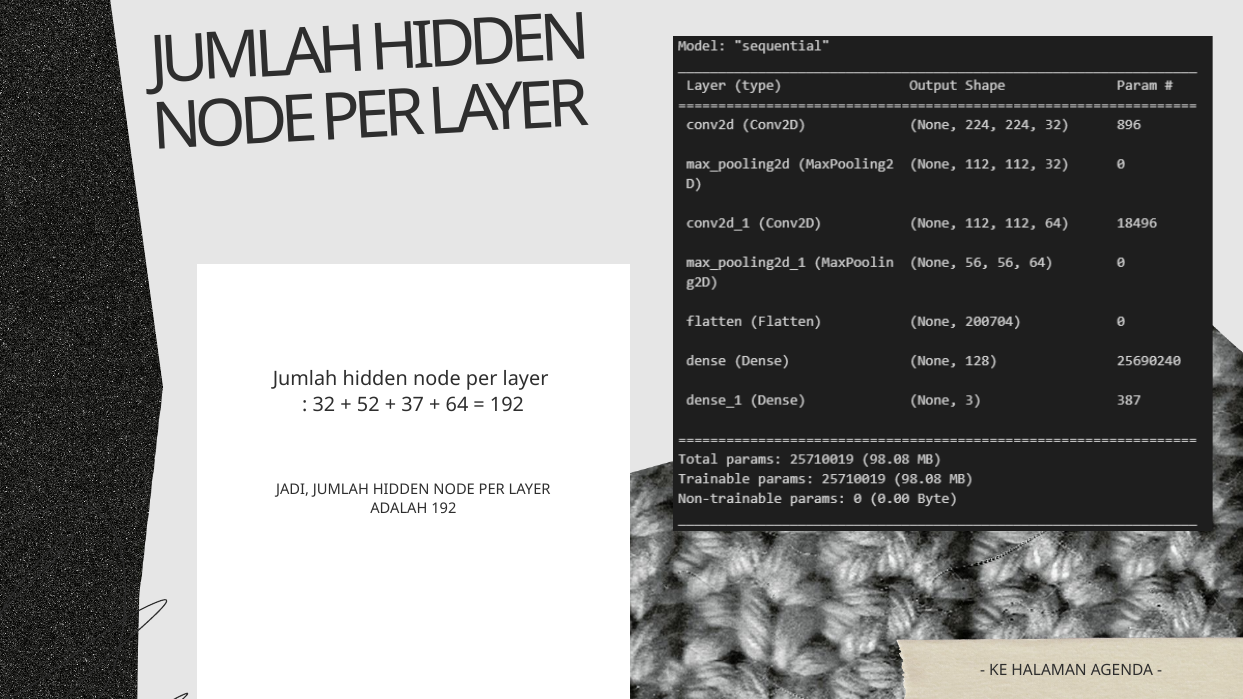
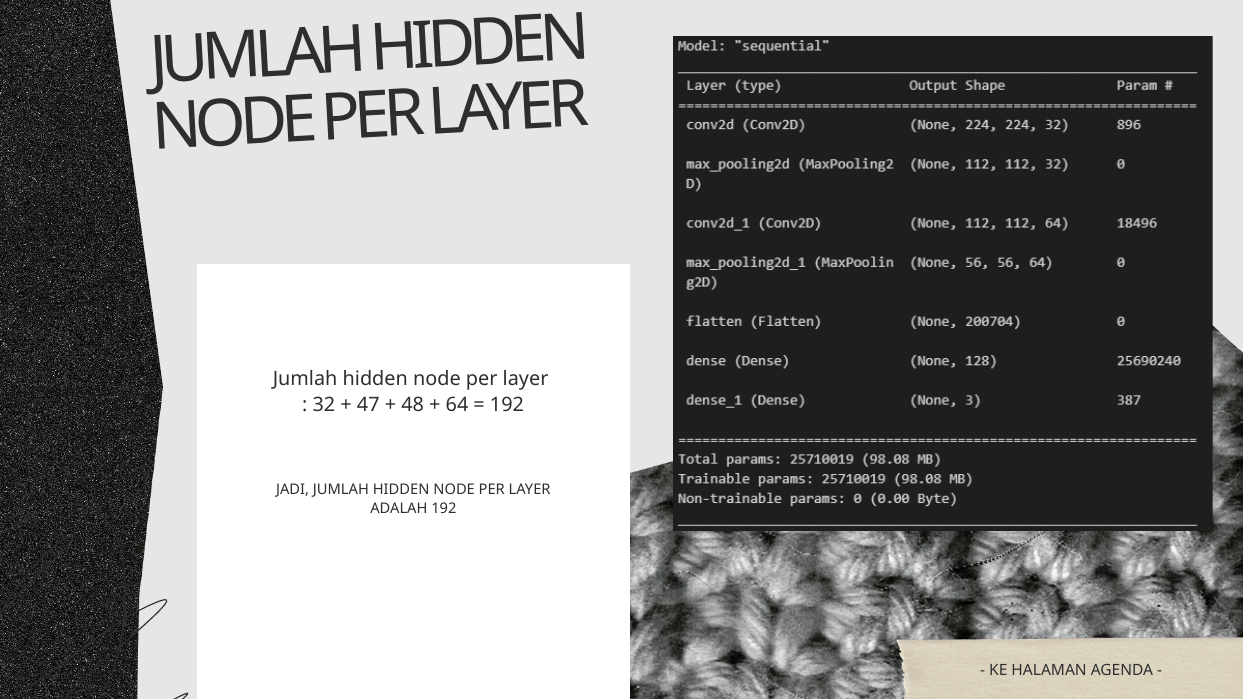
52: 52 -> 47
37: 37 -> 48
